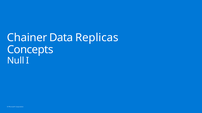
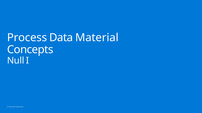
Chainer: Chainer -> Process
Replicas: Replicas -> Material
